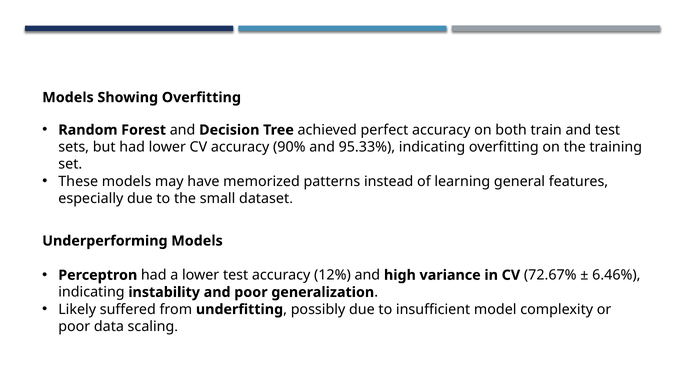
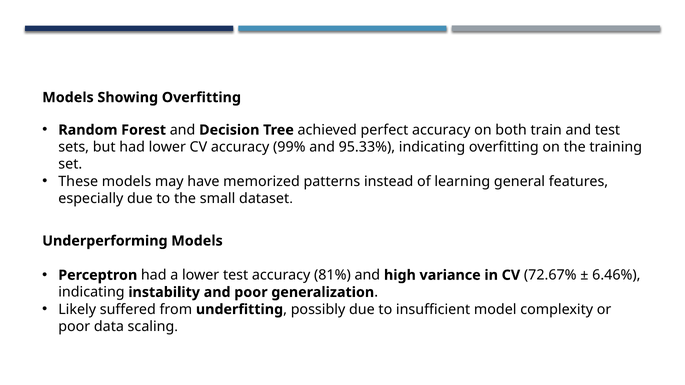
90%: 90% -> 99%
12%: 12% -> 81%
